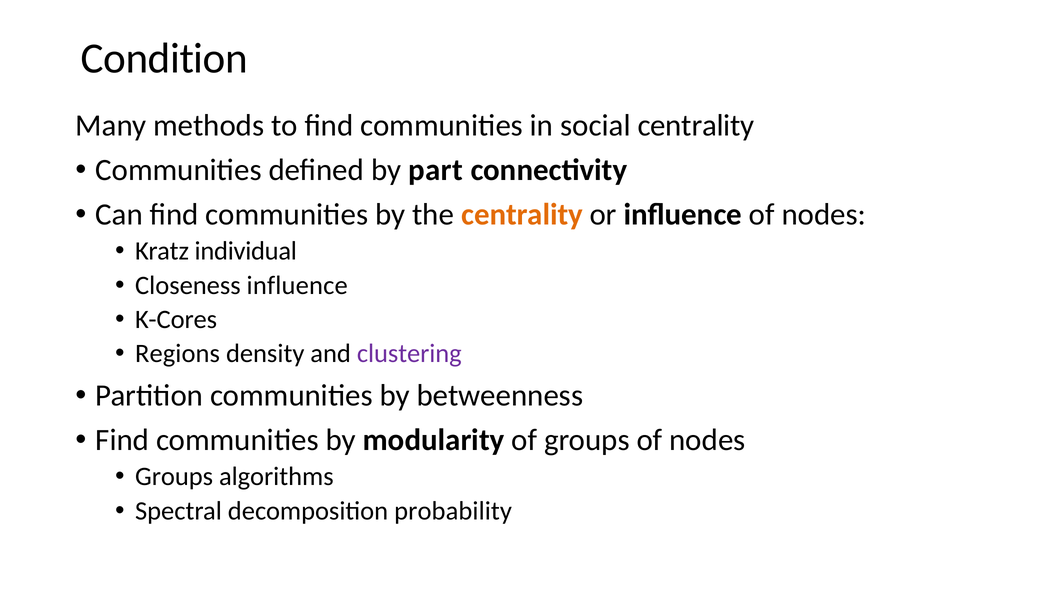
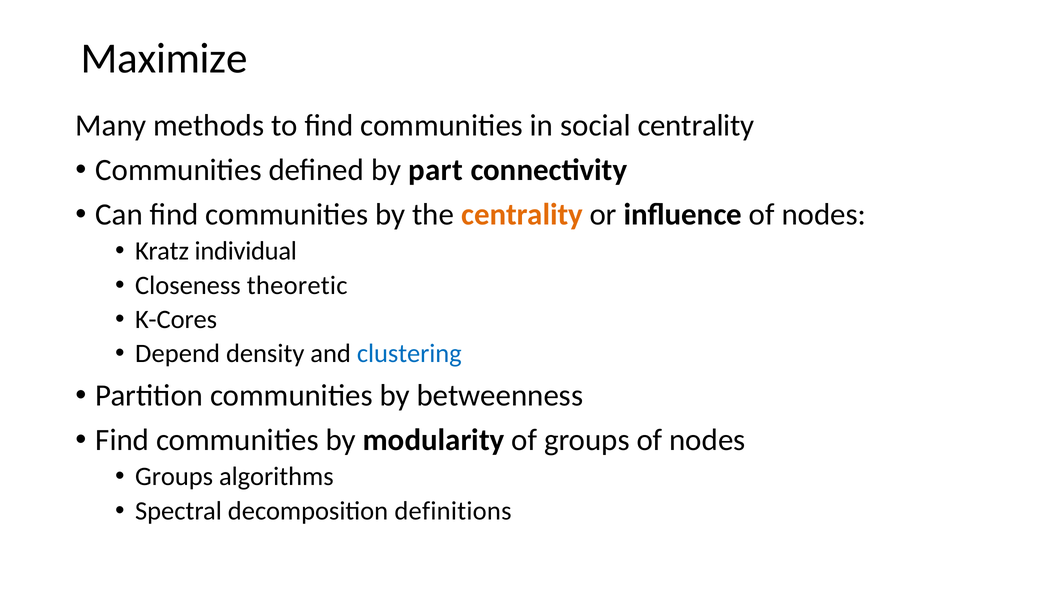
Condition: Condition -> Maximize
Closeness influence: influence -> theoretic
Regions: Regions -> Depend
clustering colour: purple -> blue
probability: probability -> definitions
